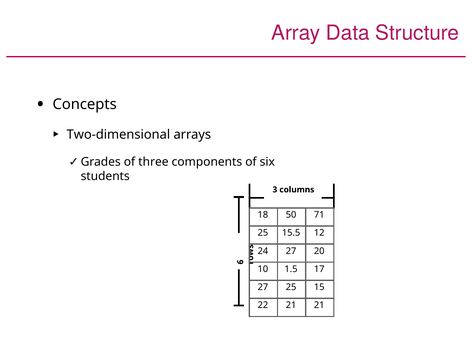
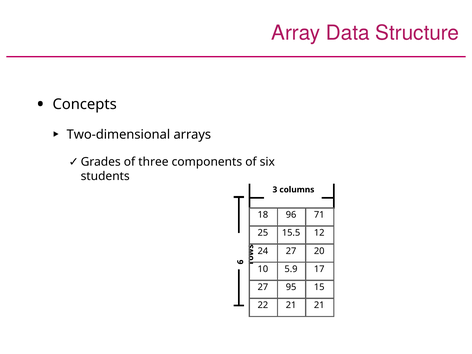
50: 50 -> 96
1.5: 1.5 -> 5.9
27 25: 25 -> 95
